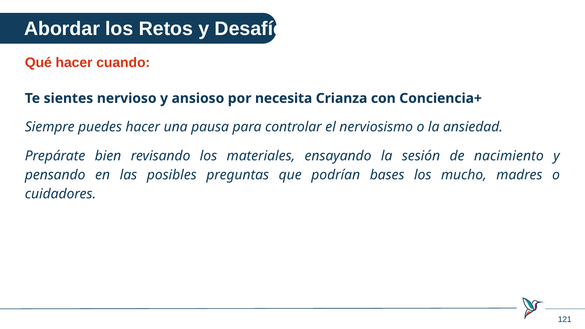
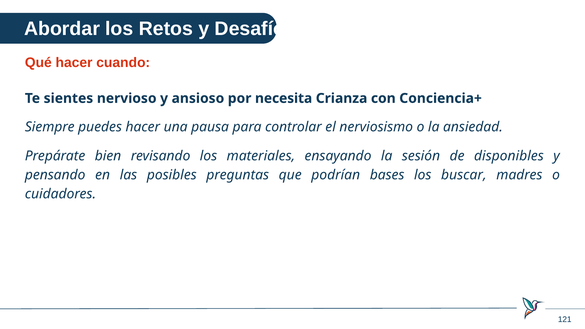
nacimiento: nacimiento -> disponibles
mucho: mucho -> buscar
